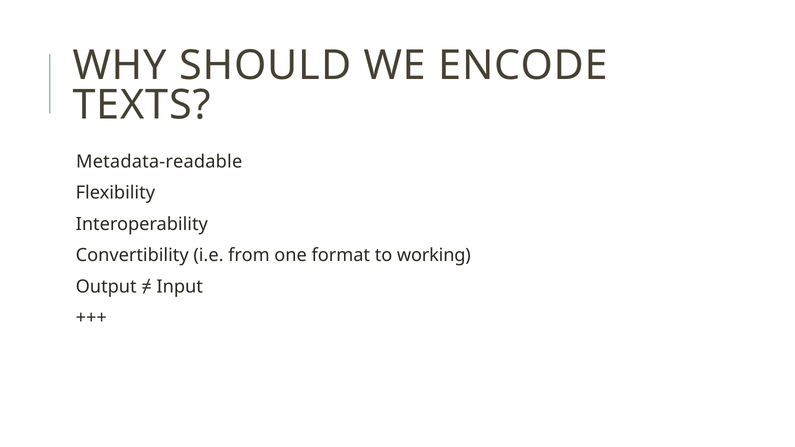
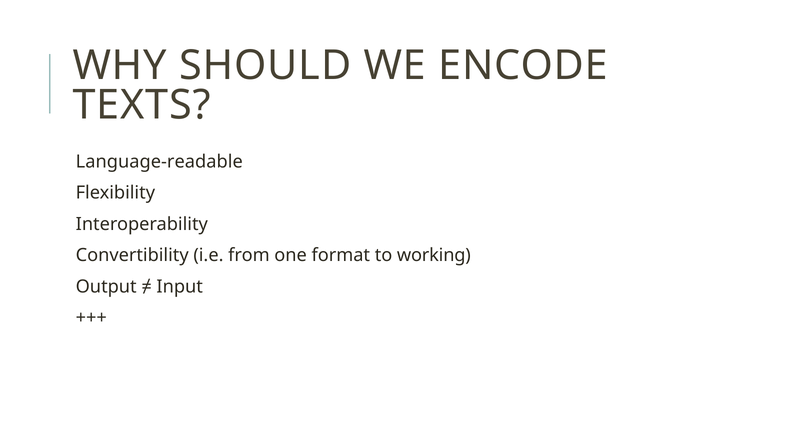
Metadata-readable: Metadata-readable -> Language-readable
